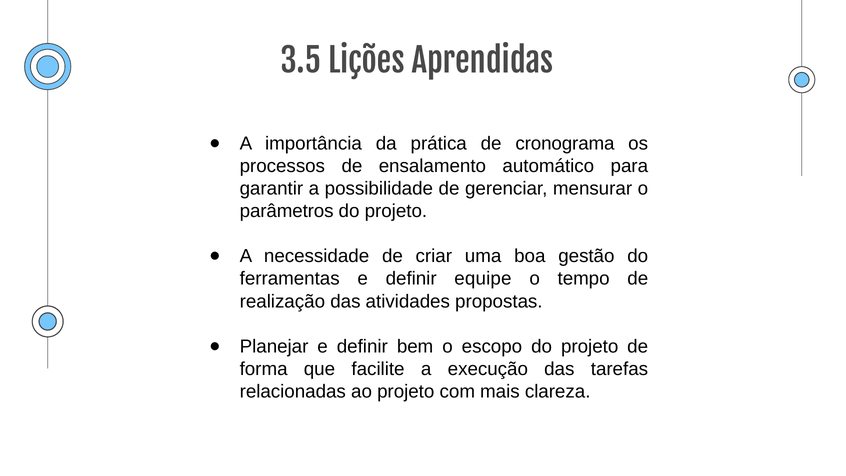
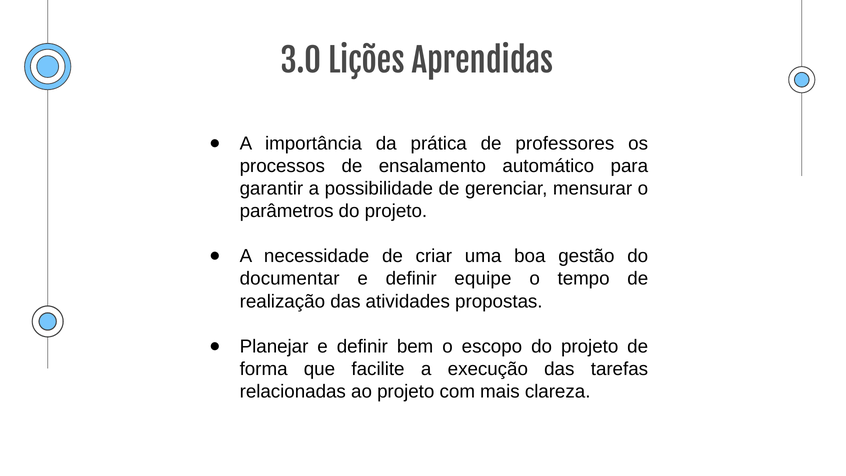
3.5: 3.5 -> 3.0
cronograma: cronograma -> professores
ferramentas: ferramentas -> documentar
